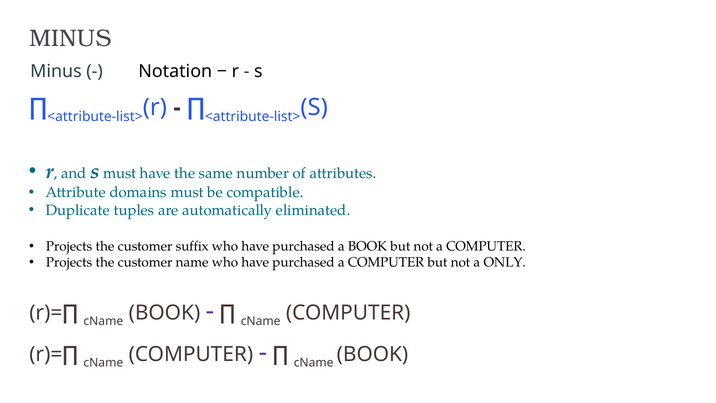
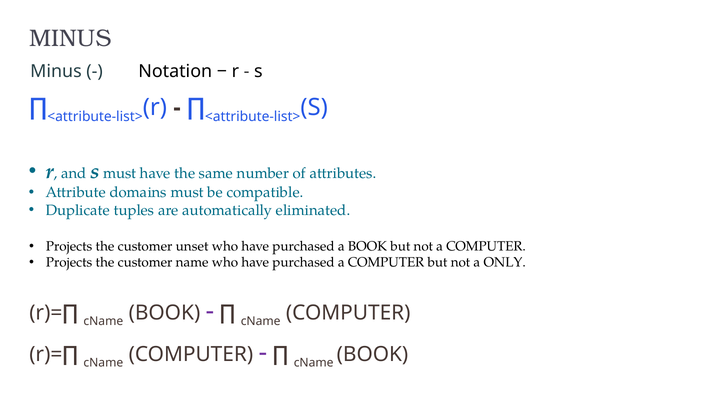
suffix: suffix -> unset
